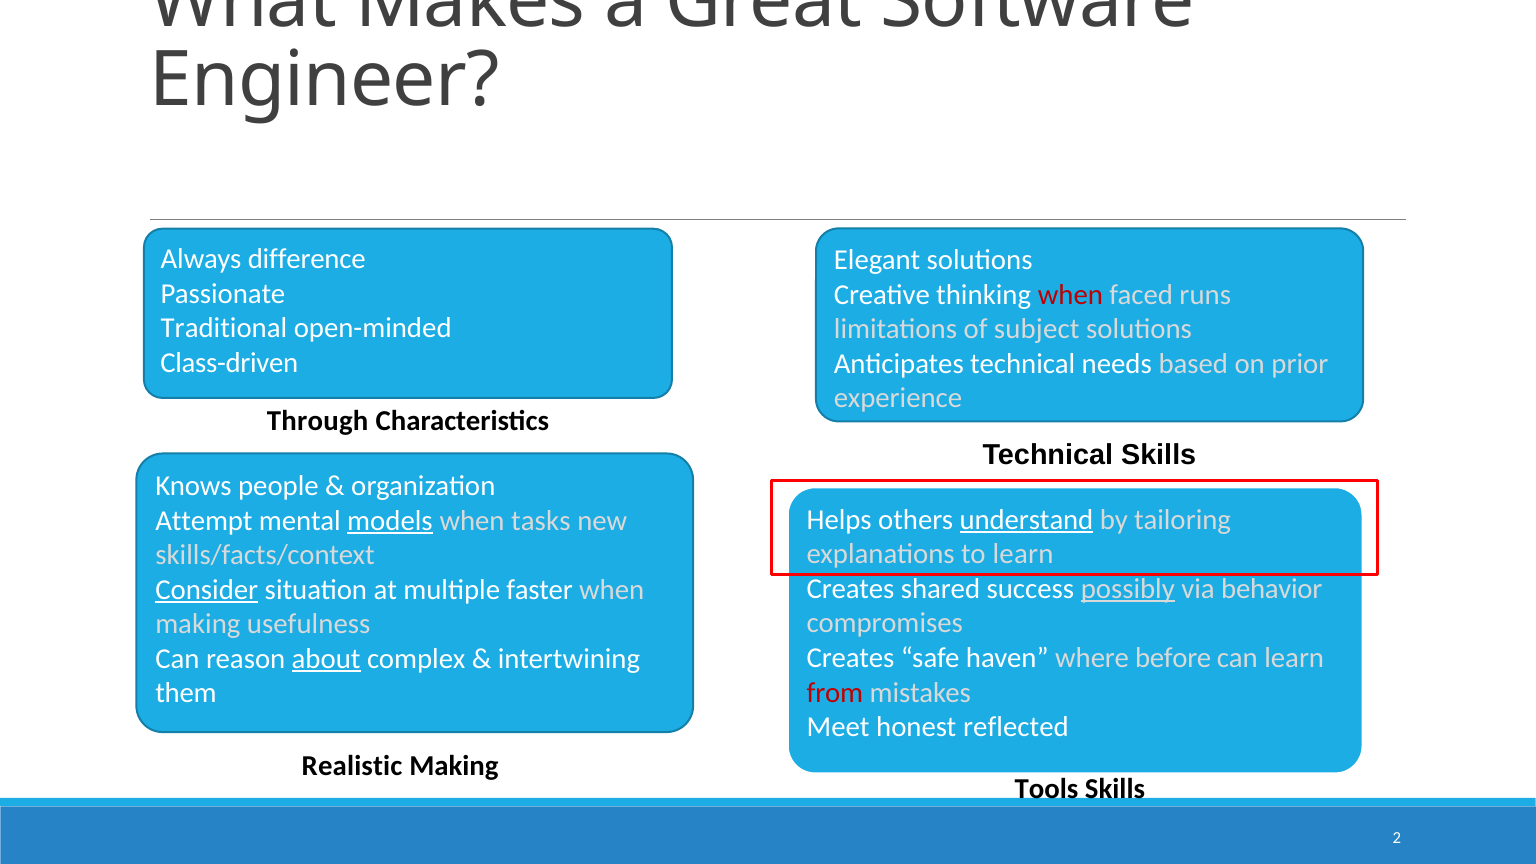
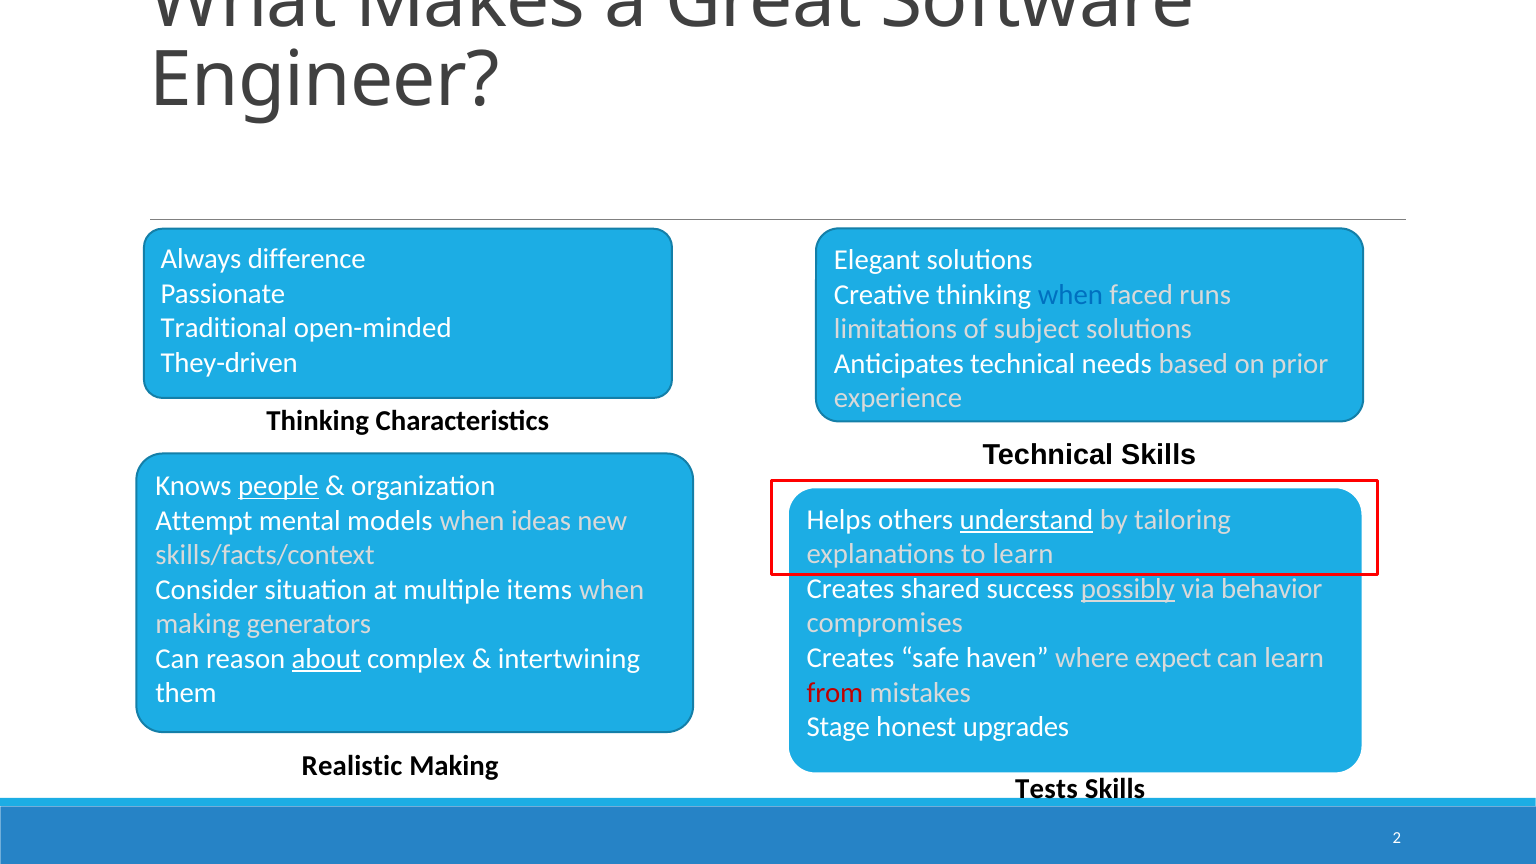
when at (1070, 295) colour: red -> blue
Class-driven: Class-driven -> They-driven
Through at (318, 421): Through -> Thinking
people underline: none -> present
models underline: present -> none
tasks: tasks -> ideas
Consider underline: present -> none
faster: faster -> items
usefulness: usefulness -> generators
before: before -> expect
Meet: Meet -> Stage
reflected: reflected -> upgrades
Tools: Tools -> Tests
